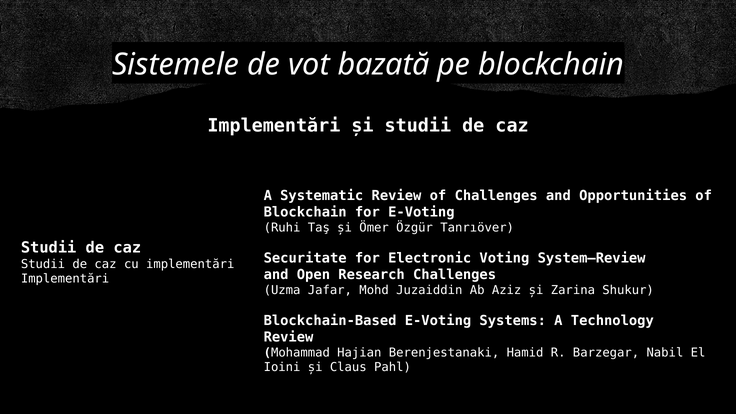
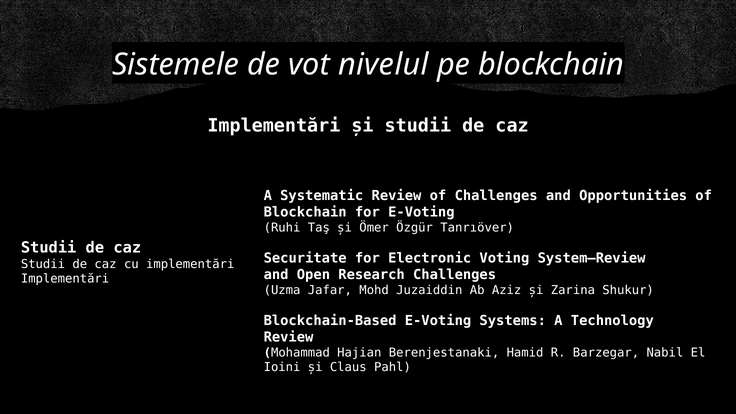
bazată: bazată -> nivelul
